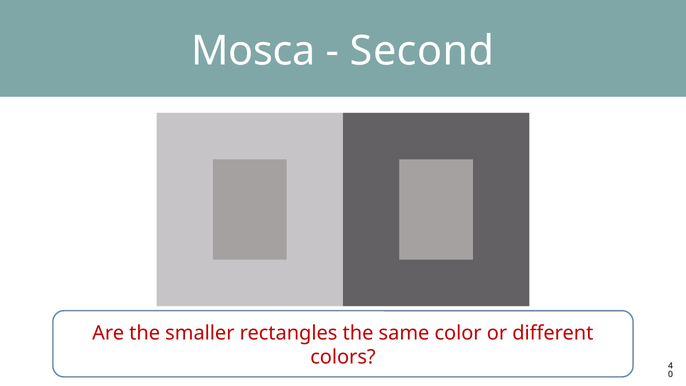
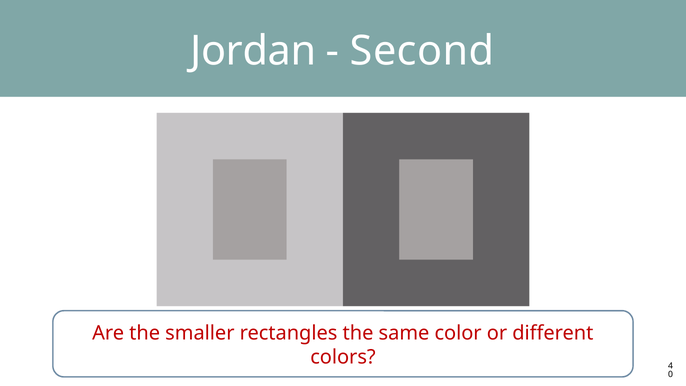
Mosca: Mosca -> Jordan
